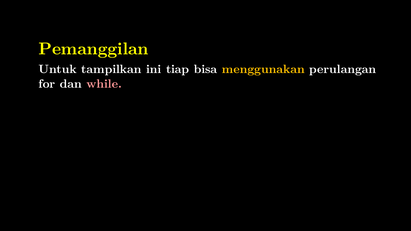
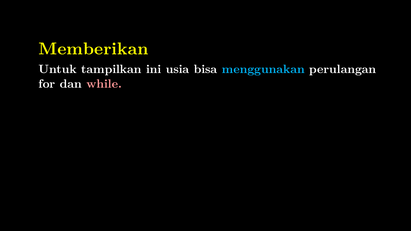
Pemanggilan: Pemanggilan -> Memberikan
tiap: tiap -> usia
menggunakan colour: yellow -> light blue
